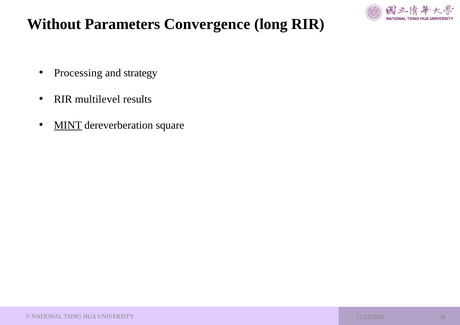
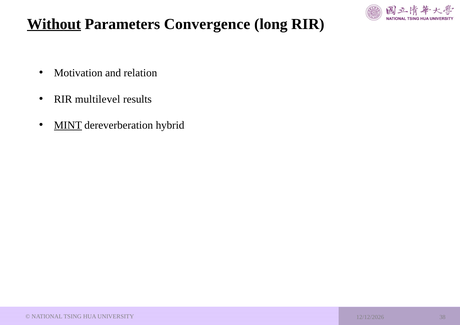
Without underline: none -> present
Processing: Processing -> Motivation
strategy: strategy -> relation
square: square -> hybrid
